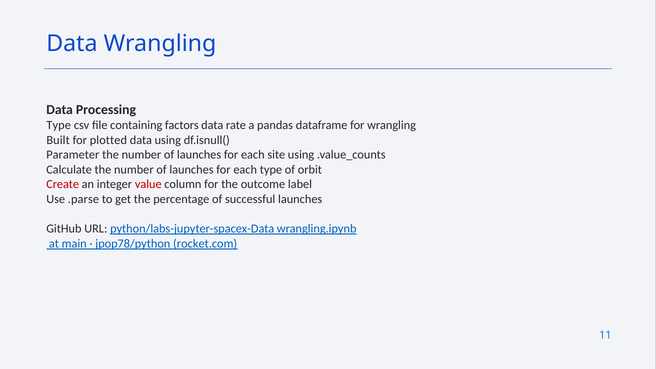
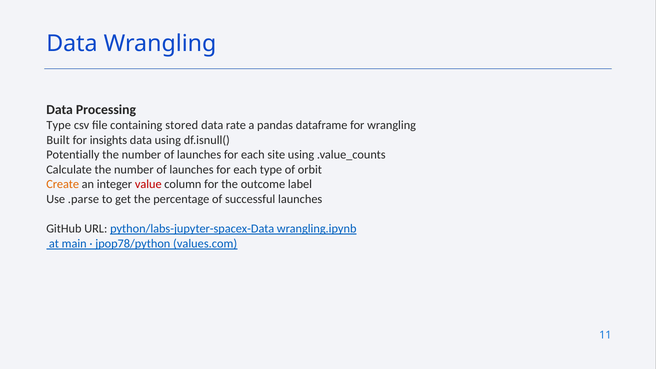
factors: factors -> stored
plotted: plotted -> insights
Parameter: Parameter -> Potentially
Create colour: red -> orange
rocket.com: rocket.com -> values.com
